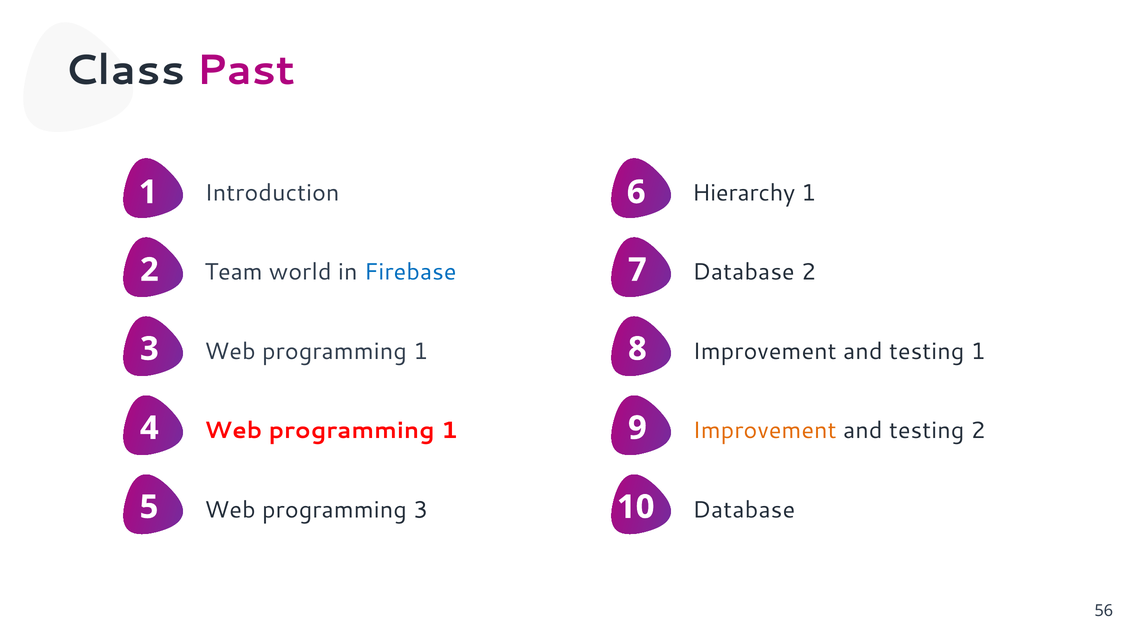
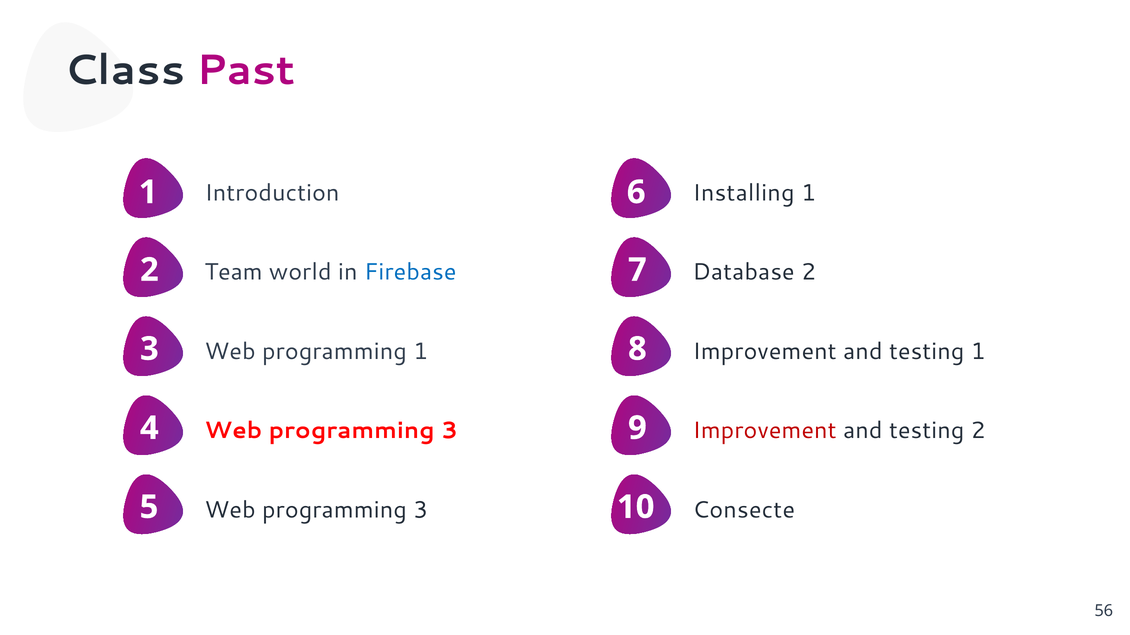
Hierarchy: Hierarchy -> Installing
1 at (449, 431): 1 -> 3
Improvement at (764, 431) colour: orange -> red
Database at (744, 510): Database -> Consecte
